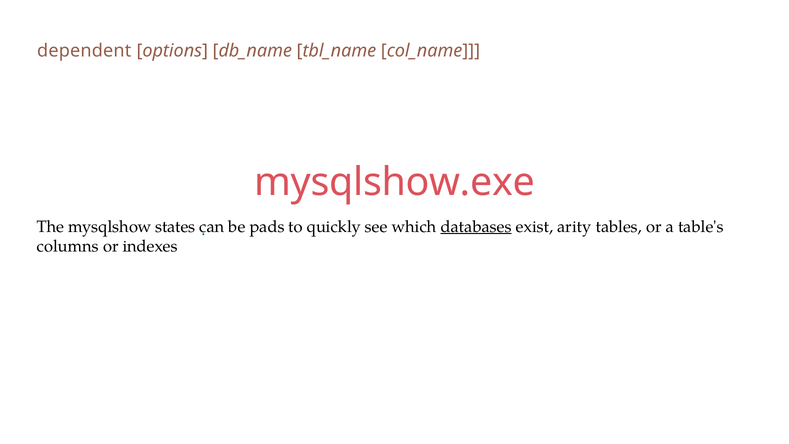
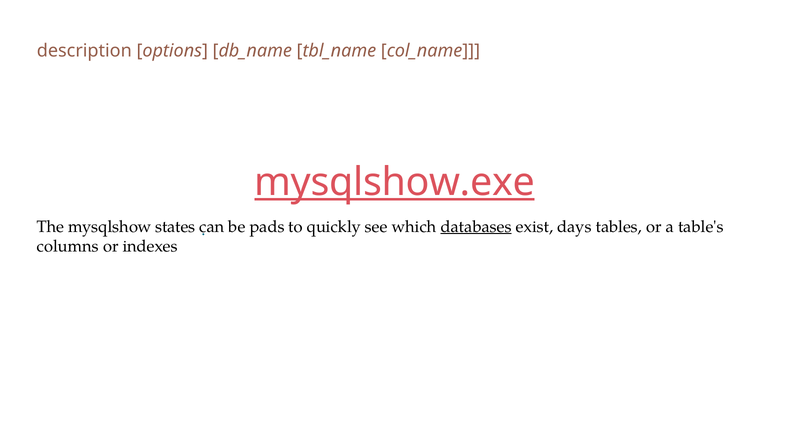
dependent: dependent -> description
mysqlshow.exe underline: none -> present
arity: arity -> days
